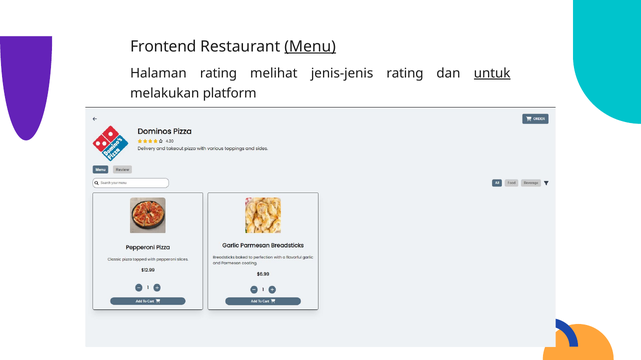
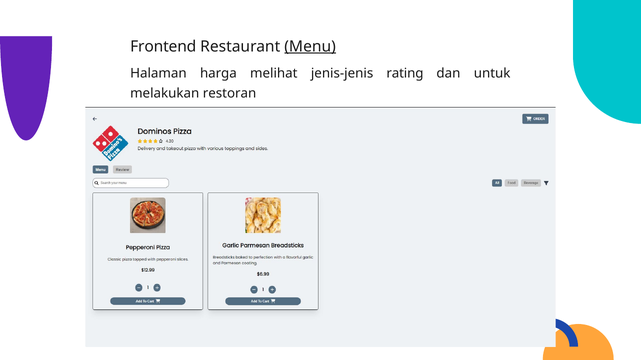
Halaman rating: rating -> harga
untuk underline: present -> none
platform: platform -> restoran
